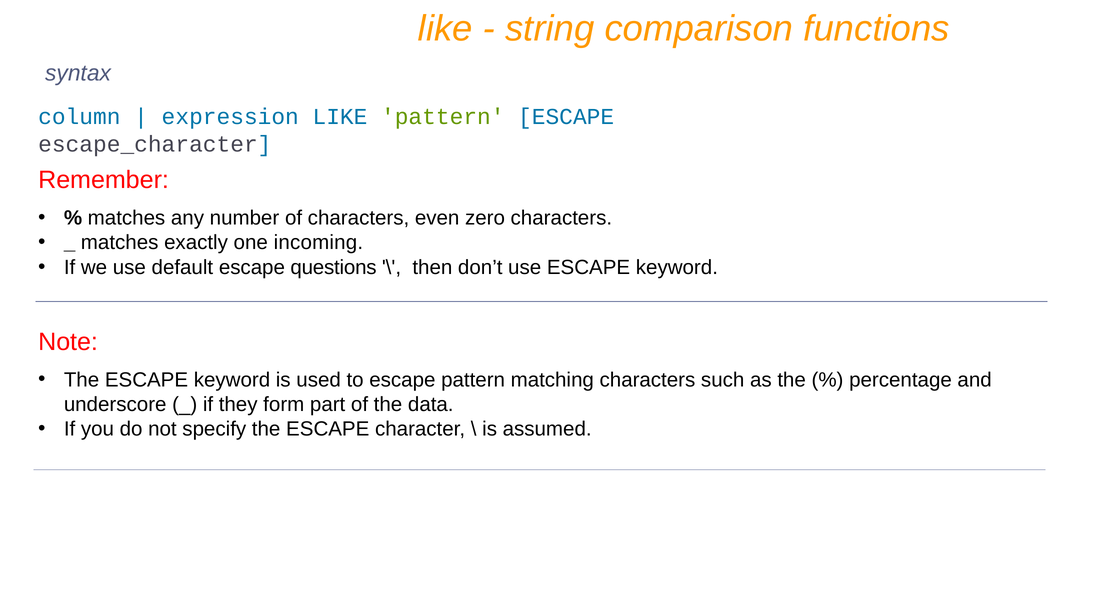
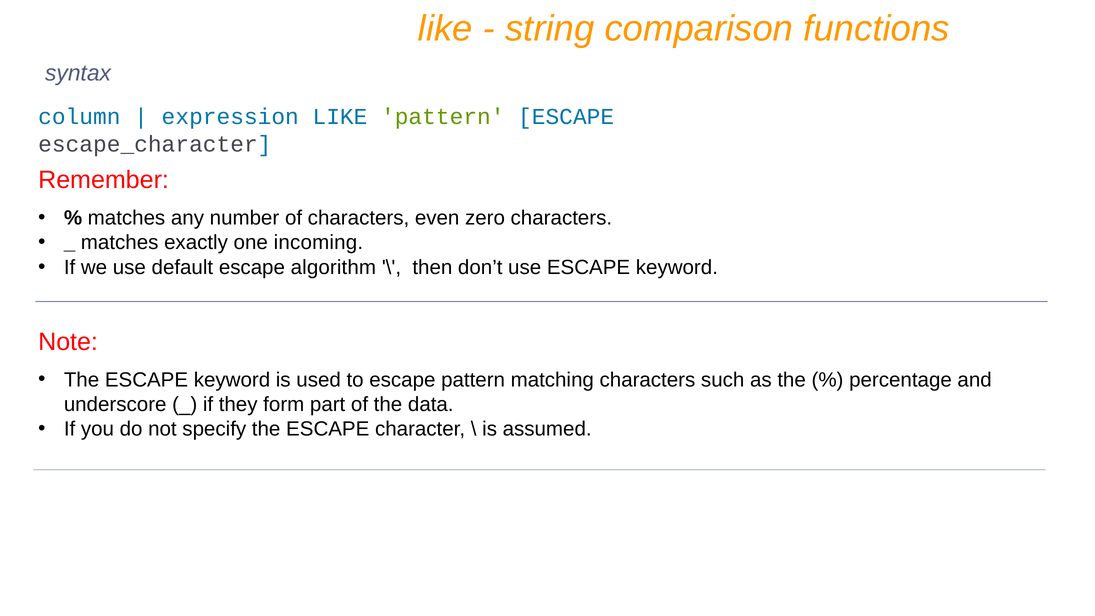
questions: questions -> algorithm
